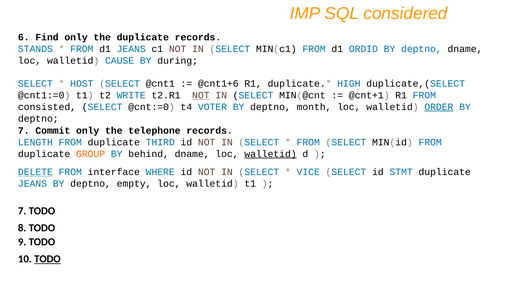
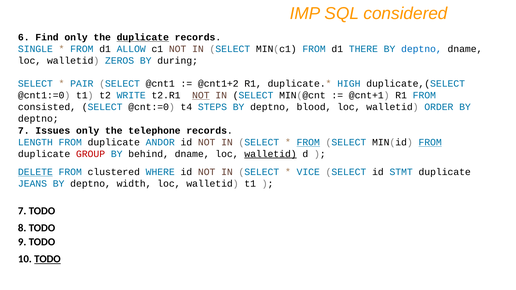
duplicate at (143, 37) underline: none -> present
STANDS: STANDS -> SINGLE
d1 JEANS: JEANS -> ALLOW
ORDID: ORDID -> THERE
CAUSE: CAUSE -> ZEROS
HOST: HOST -> PAIR
@cnt1+6: @cnt1+6 -> @cnt1+2
VOTER: VOTER -> STEPS
month: month -> blood
ORDER underline: present -> none
Commit: Commit -> Issues
THIRD: THIRD -> ANDOR
FROM at (308, 142) underline: none -> present
FROM at (430, 142) underline: none -> present
GROUP colour: orange -> red
interface: interface -> clustered
empty: empty -> width
